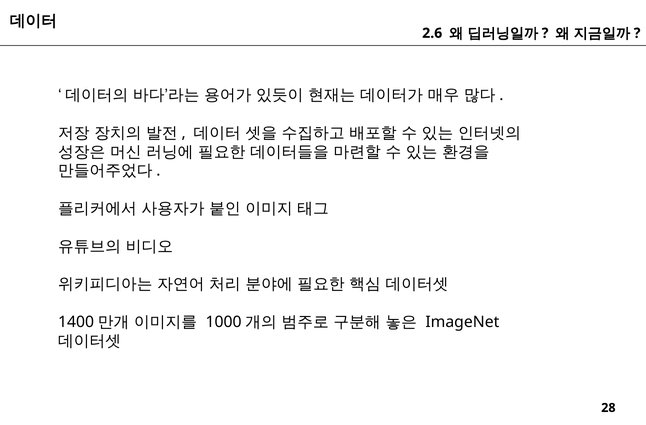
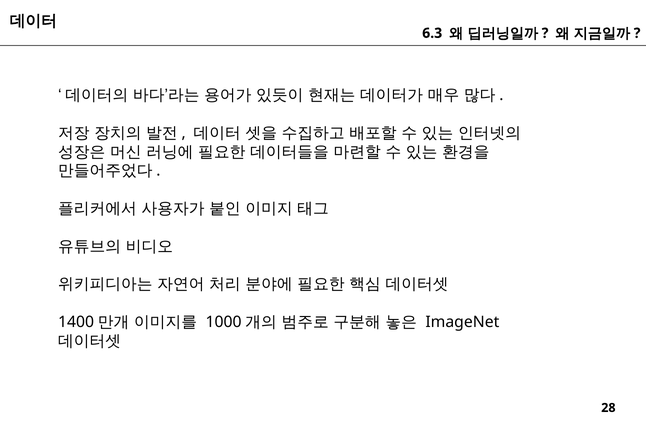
2.6: 2.6 -> 6.3
